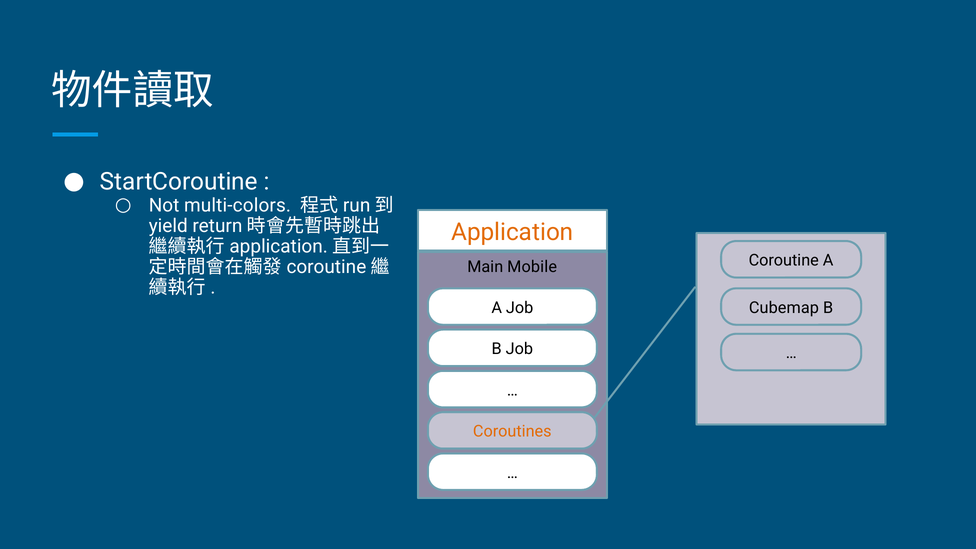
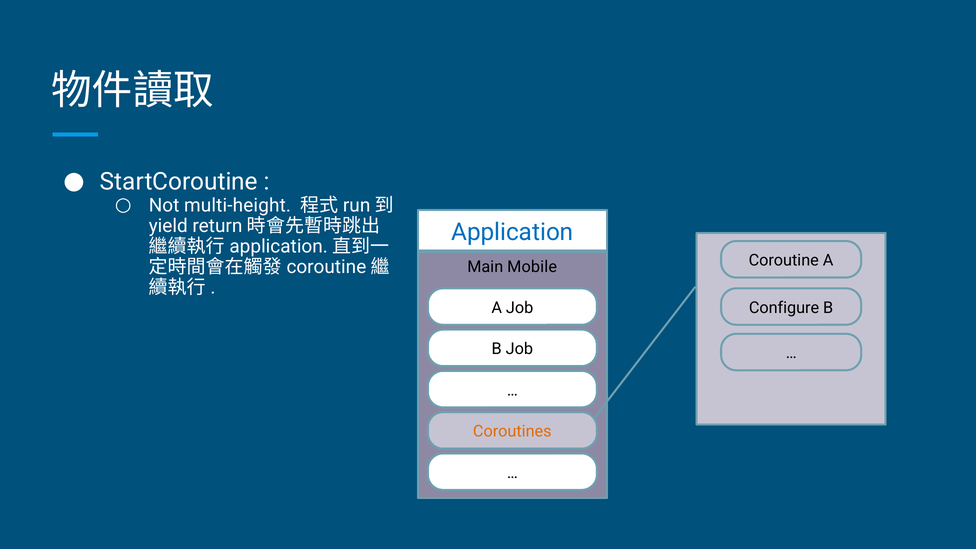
multi-colors: multi-colors -> multi-height
Application colour: orange -> blue
Cubemap: Cubemap -> Configure
